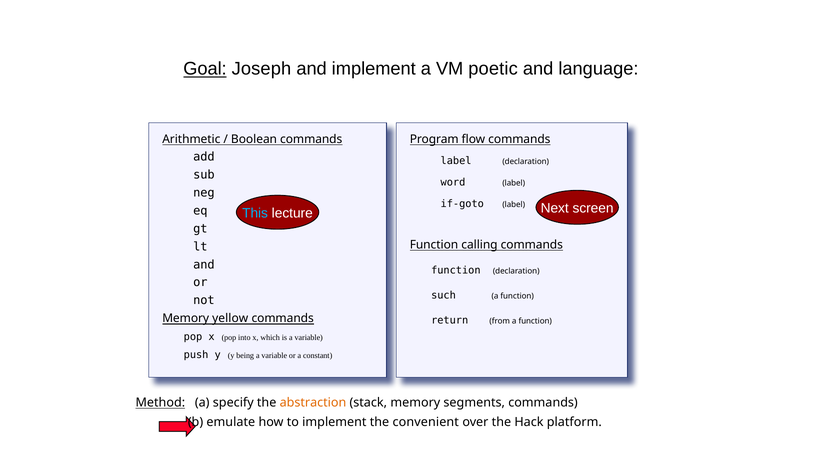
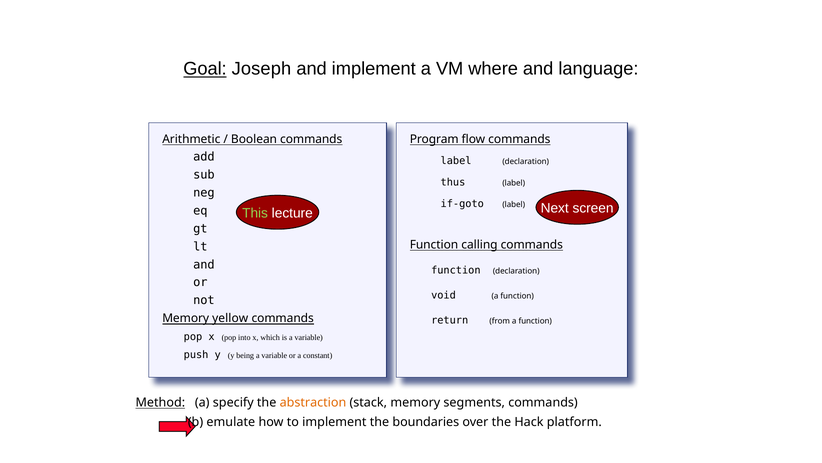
poetic: poetic -> where
word: word -> thus
This colour: light blue -> light green
such: such -> void
convenient: convenient -> boundaries
